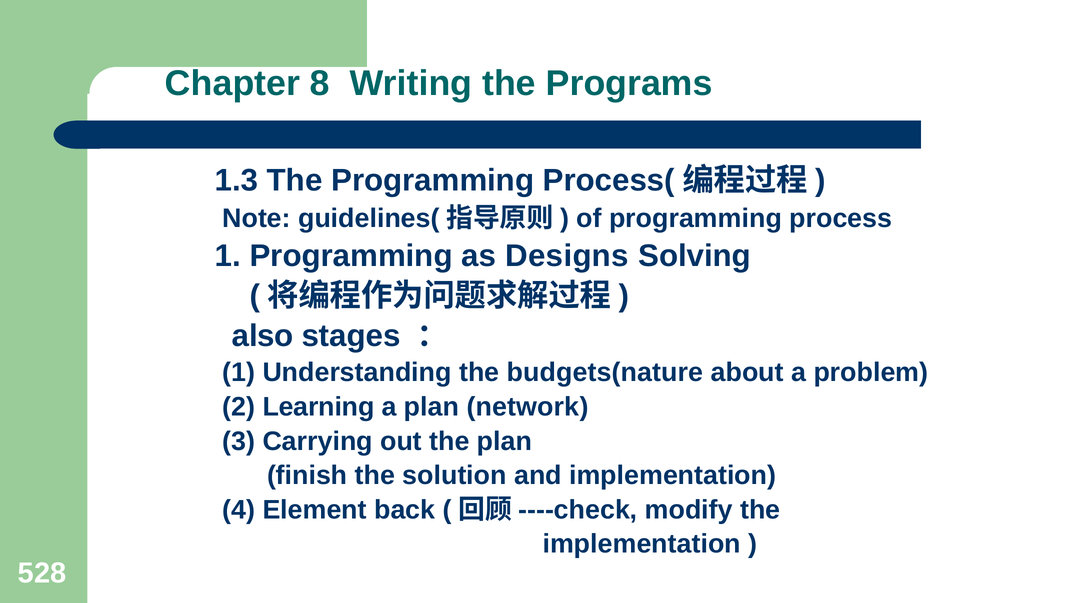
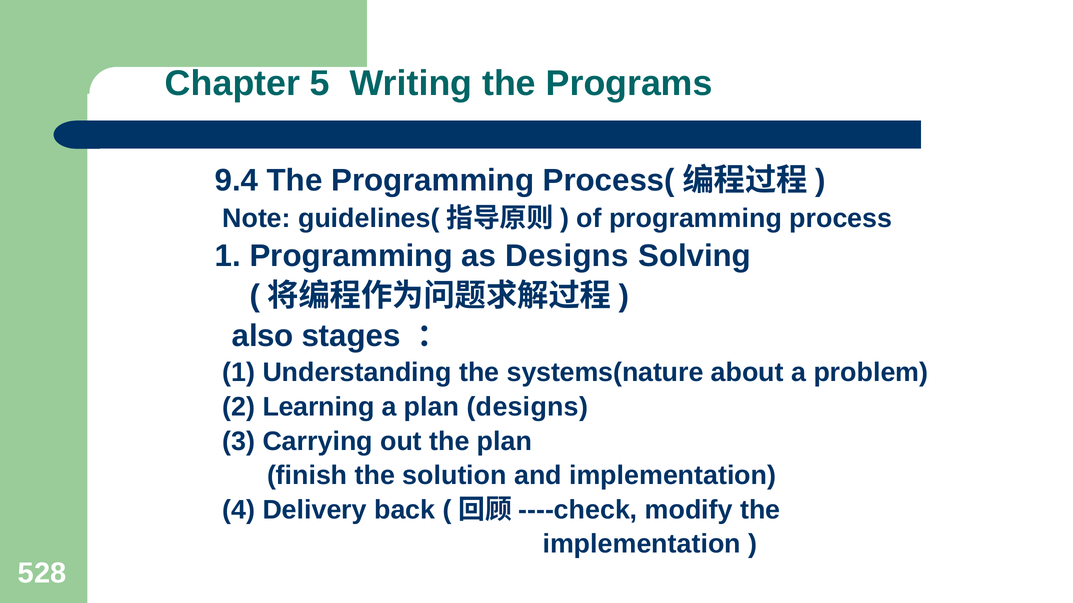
8: 8 -> 5
1.3: 1.3 -> 9.4
budgets(nature: budgets(nature -> systems(nature
plan network: network -> designs
Element: Element -> Delivery
